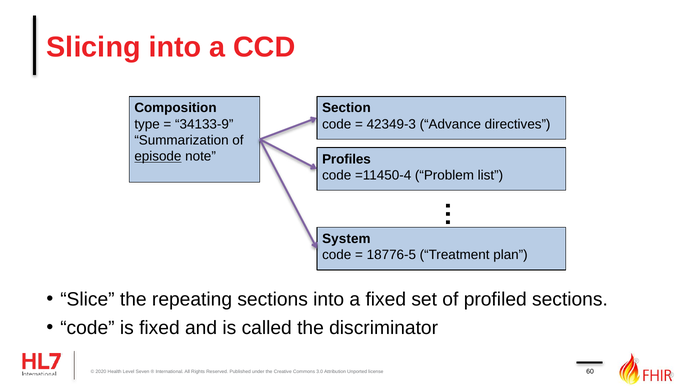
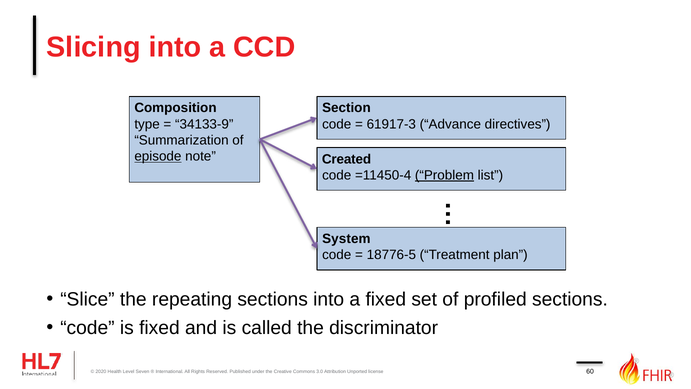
42349-3: 42349-3 -> 61917-3
Profiles: Profiles -> Created
Problem underline: none -> present
